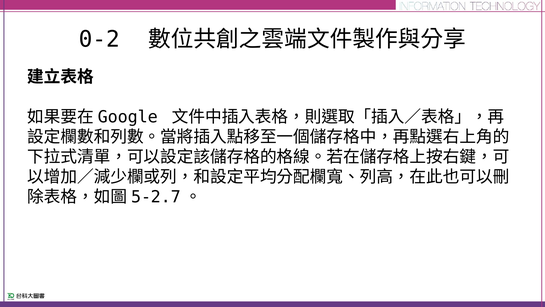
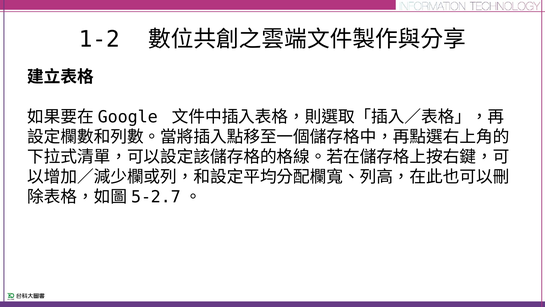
0-2: 0-2 -> 1-2
